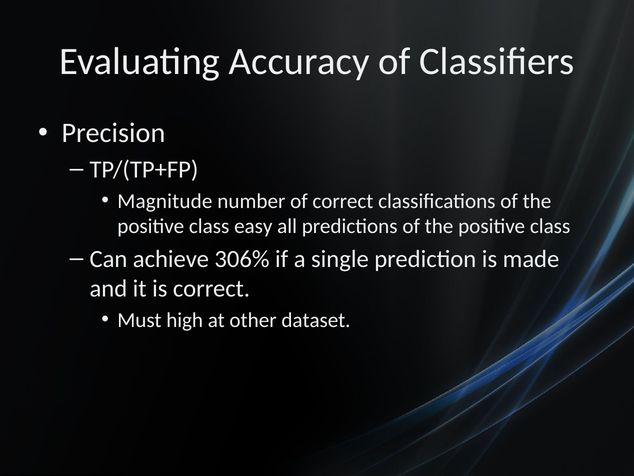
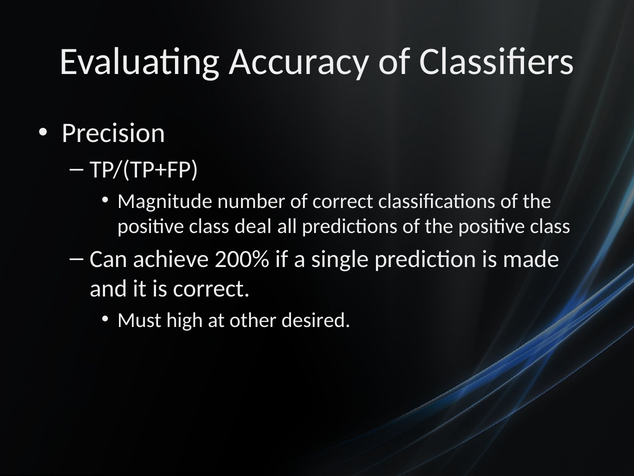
easy: easy -> deal
306%: 306% -> 200%
dataset: dataset -> desired
